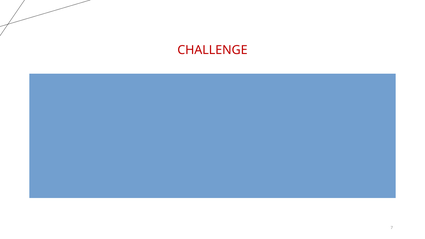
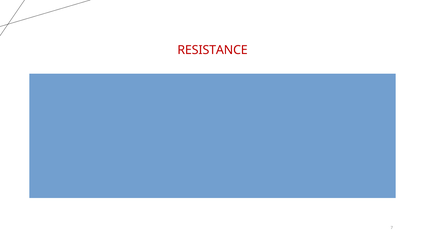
CHALLENGE: CHALLENGE -> RESISTANCE
